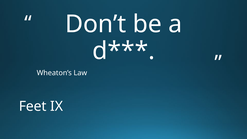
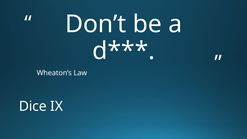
Feet: Feet -> Dice
